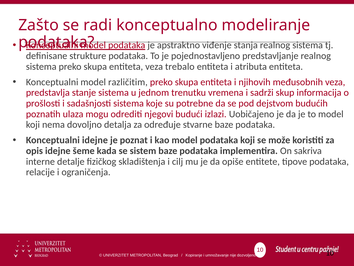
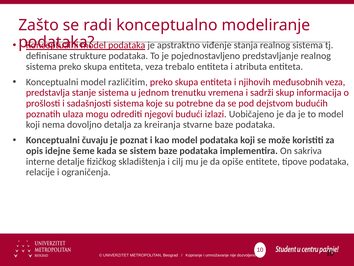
određuje: određuje -> kreiranja
Konceptualni idejne: idejne -> čuvaju
